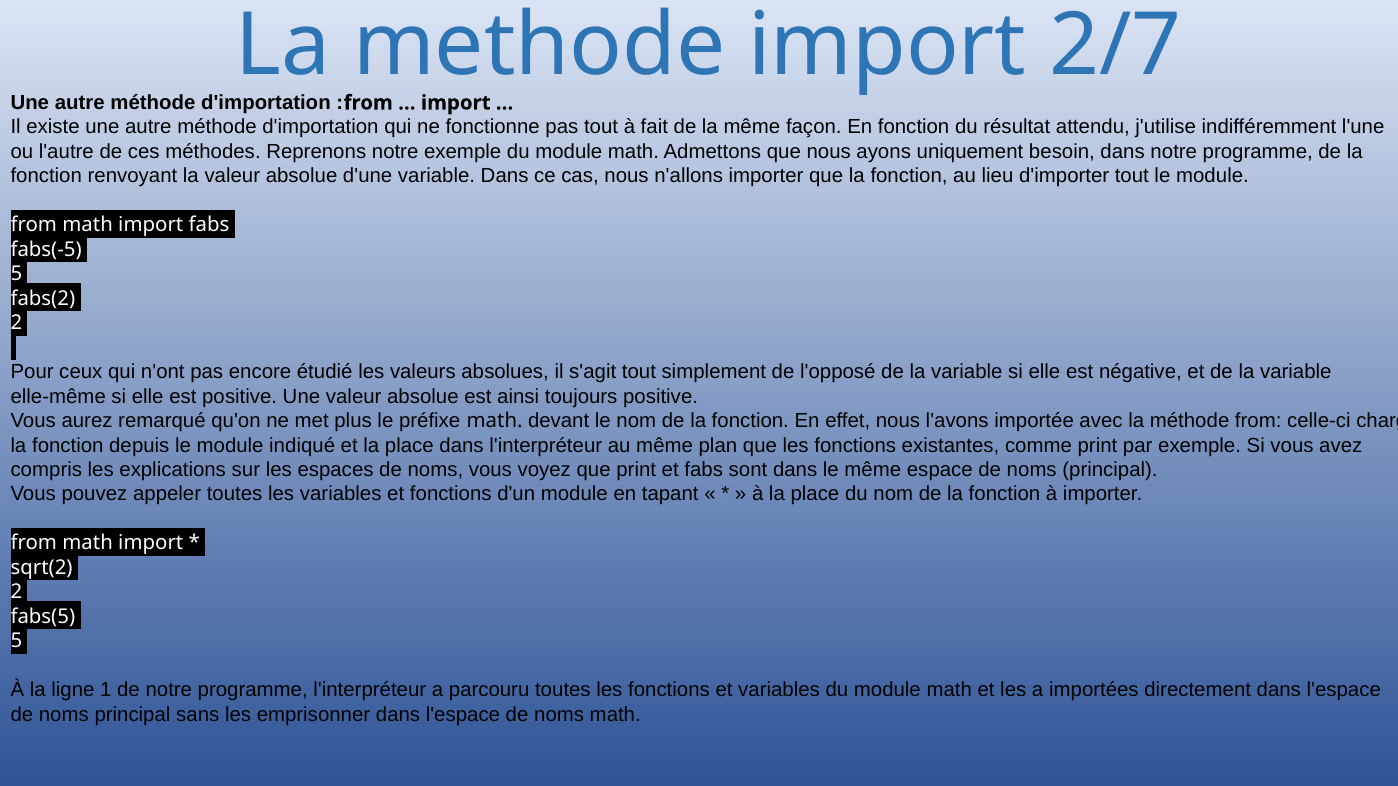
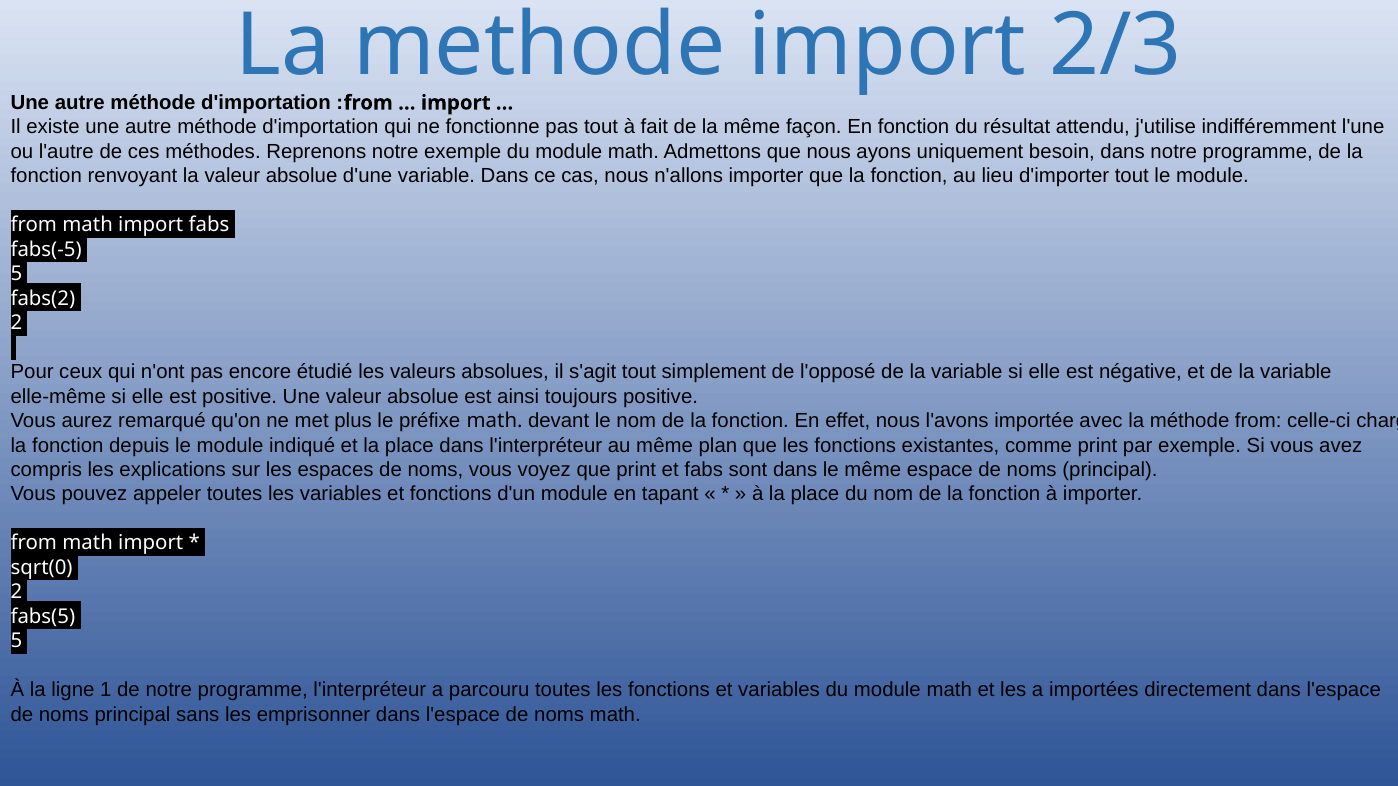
2/7: 2/7 -> 2/3
sqrt(2: sqrt(2 -> sqrt(0
